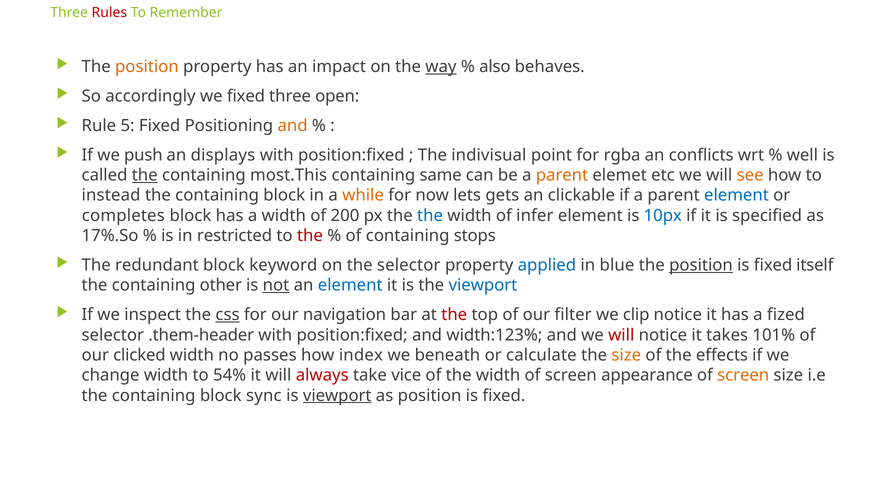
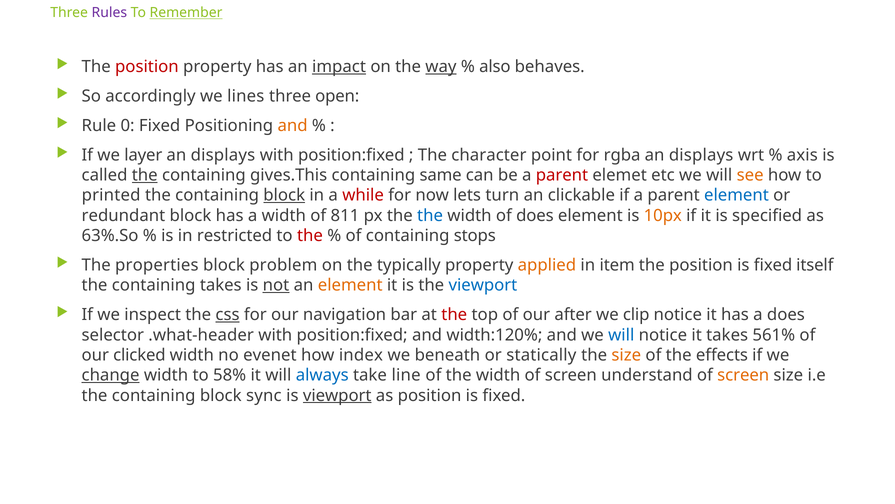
Rules colour: red -> purple
Remember underline: none -> present
position at (147, 66) colour: orange -> red
impact underline: none -> present
we fixed: fixed -> lines
5: 5 -> 0
push: push -> layer
indivisual: indivisual -> character
conflicts at (701, 155): conflicts -> displays
well: well -> axis
most.This: most.This -> gives.This
parent at (562, 175) colour: orange -> red
instead: instead -> printed
block at (284, 195) underline: none -> present
while colour: orange -> red
gets: gets -> turn
completes: completes -> redundant
200: 200 -> 811
of infer: infer -> does
10px colour: blue -> orange
17%.So: 17%.So -> 63%.So
redundant: redundant -> properties
keyword: keyword -> problem
the selector: selector -> typically
applied colour: blue -> orange
blue: blue -> item
position at (701, 265) underline: present -> none
containing other: other -> takes
element at (350, 285) colour: blue -> orange
filter: filter -> after
a fized: fized -> does
.them-header: .them-header -> .what-header
width:123%: width:123% -> width:120%
will at (621, 335) colour: red -> blue
101%: 101% -> 561%
passes: passes -> evenet
calculate: calculate -> statically
change underline: none -> present
54%: 54% -> 58%
always colour: red -> blue
vice: vice -> line
appearance: appearance -> understand
